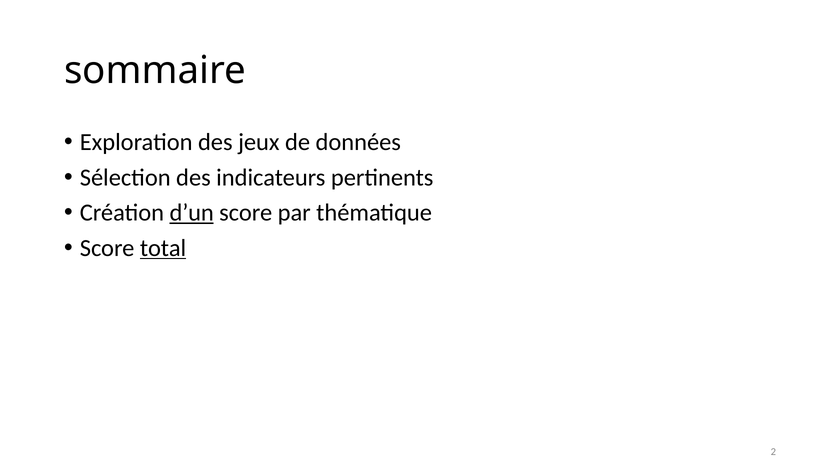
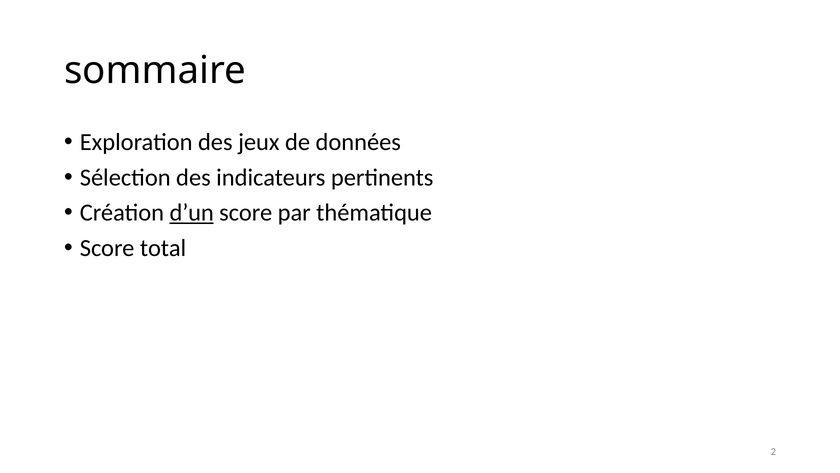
total underline: present -> none
